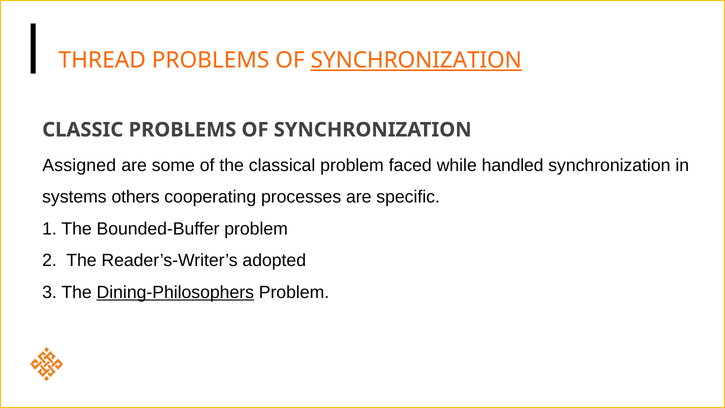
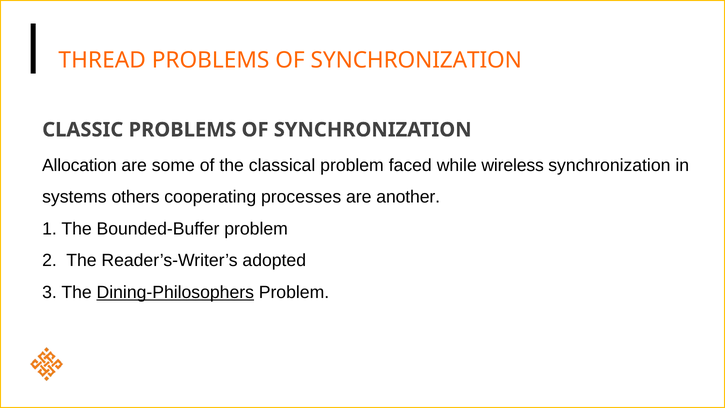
SYNCHRONIZATION at (416, 60) underline: present -> none
Assigned: Assigned -> Allocation
handled: handled -> wireless
specific: specific -> another
